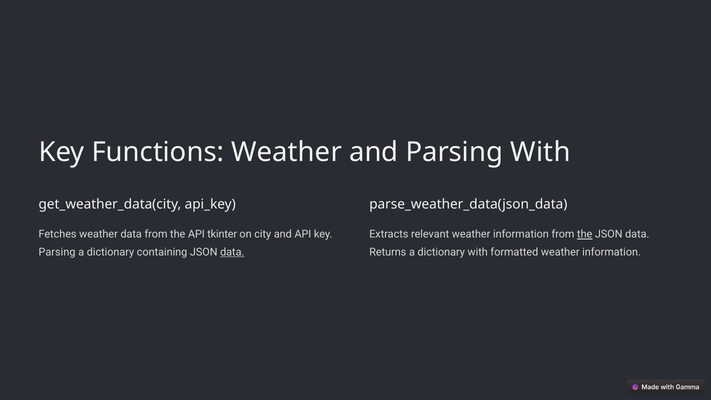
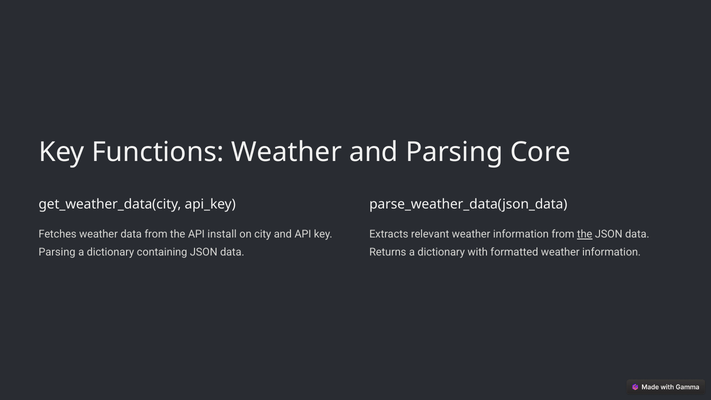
Parsing With: With -> Core
tkinter: tkinter -> install
data at (232, 252) underline: present -> none
